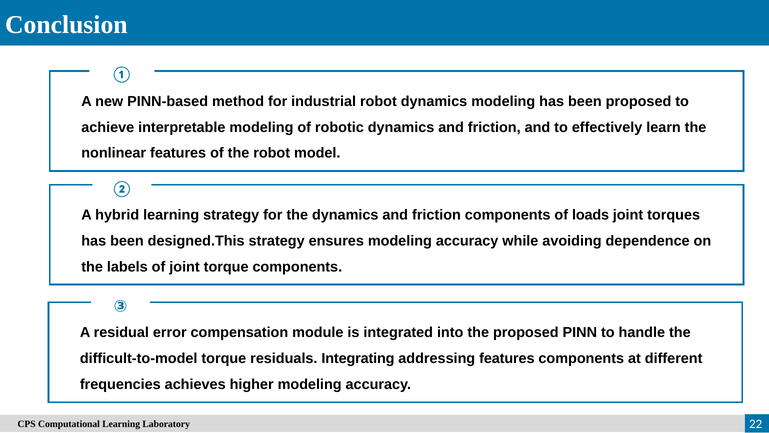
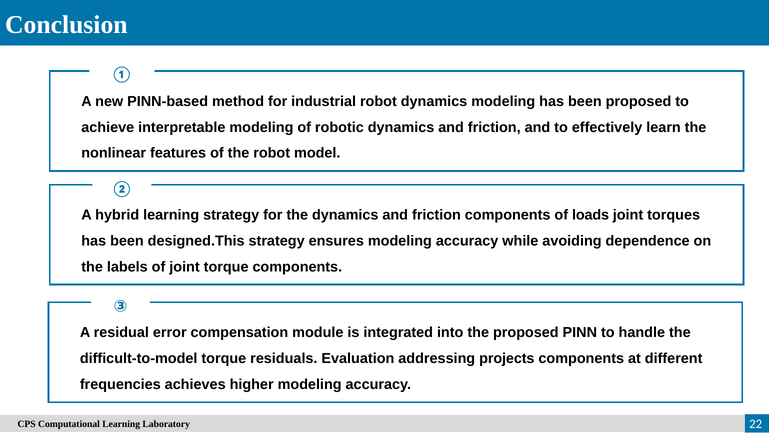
Integrating: Integrating -> Evaluation
addressing features: features -> projects
